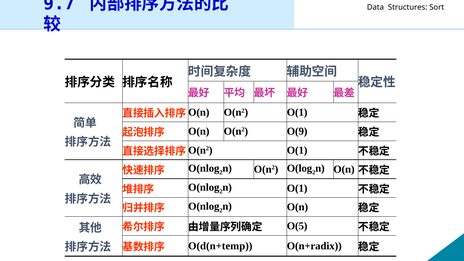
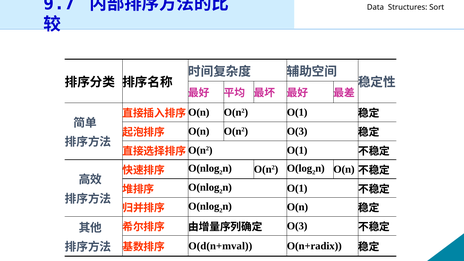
O(n2 O(9: O(9 -> O(3
O(5 at (297, 226): O(5 -> O(3
O(d(n+temp: O(d(n+temp -> O(d(n+mval
